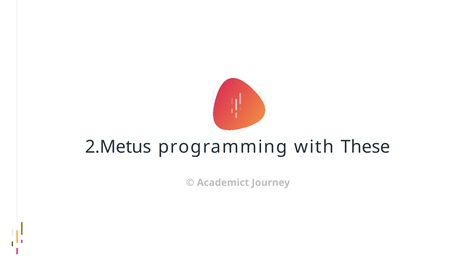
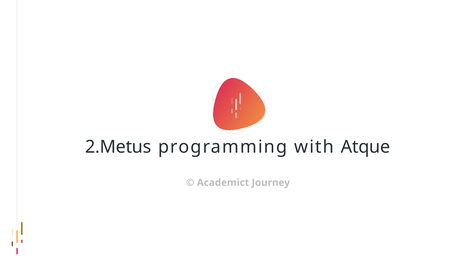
These: These -> Atque
